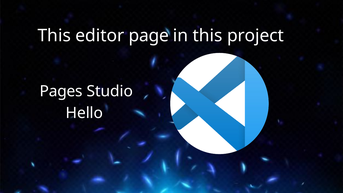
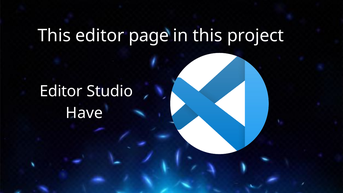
Pages at (61, 91): Pages -> Editor
Hello: Hello -> Have
